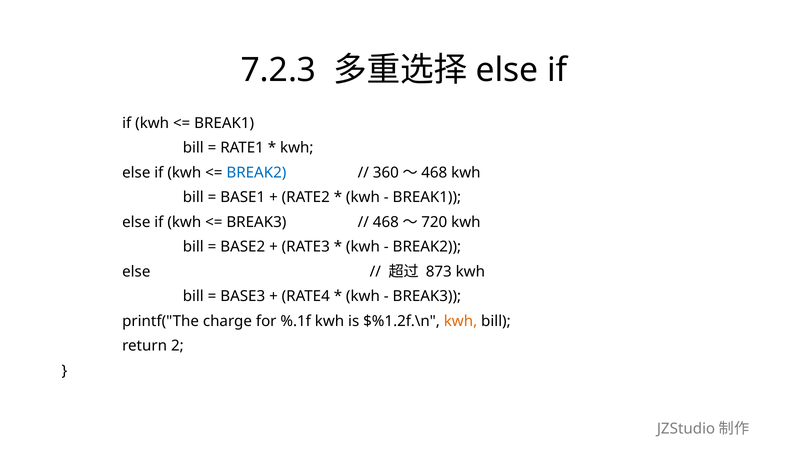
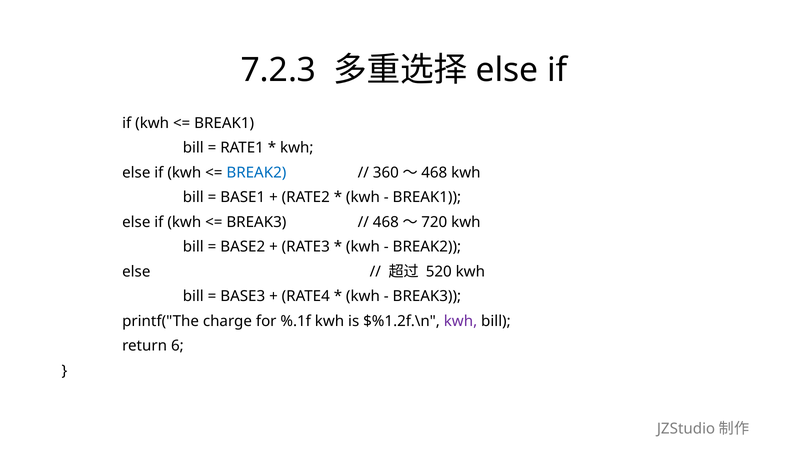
873: 873 -> 520
kwh at (460, 321) colour: orange -> purple
2: 2 -> 6
